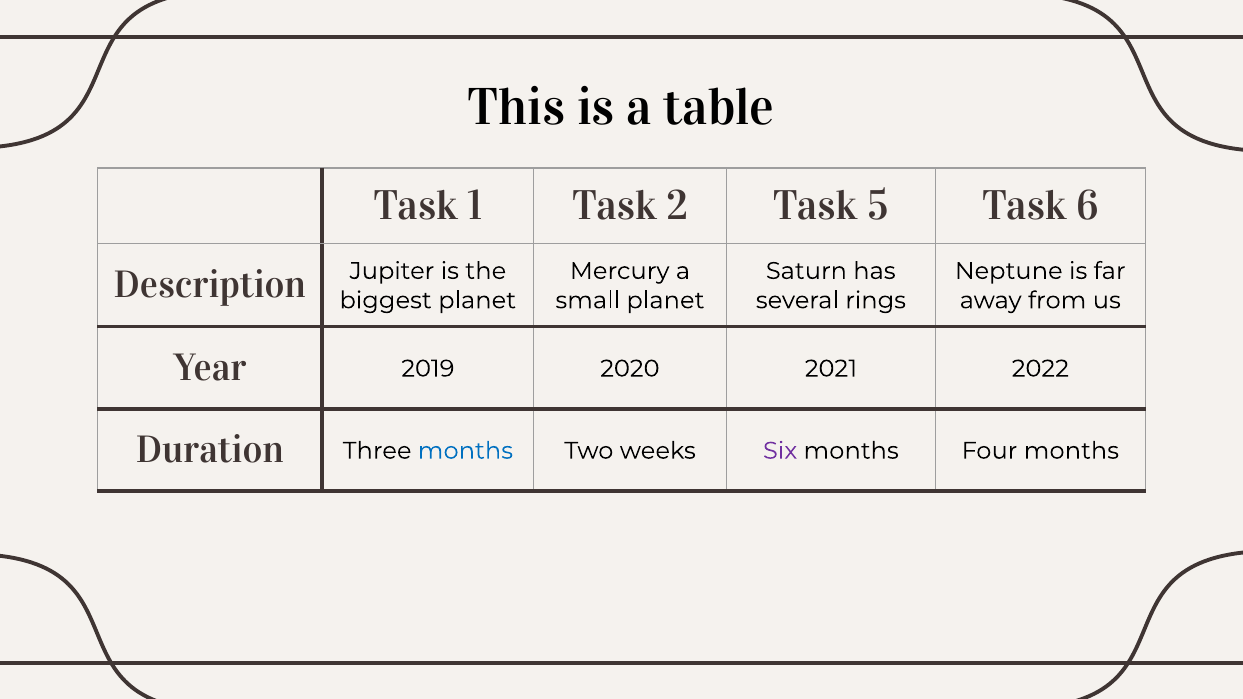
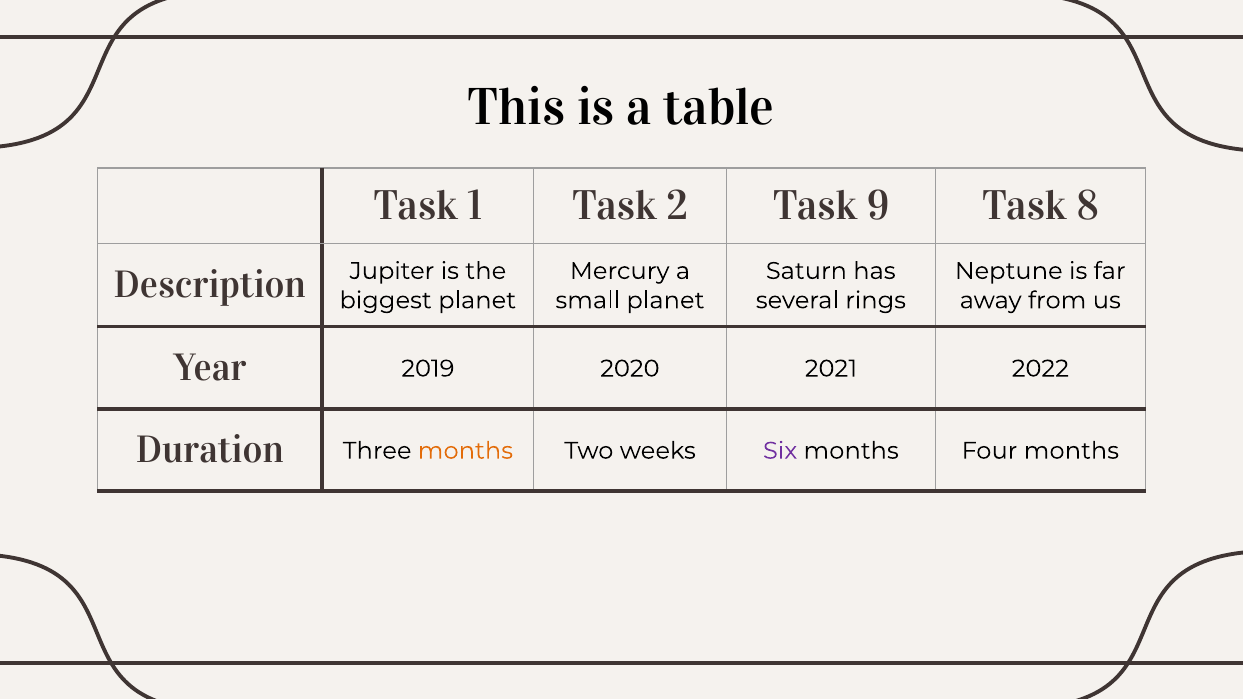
5: 5 -> 9
6: 6 -> 8
months at (465, 451) colour: blue -> orange
